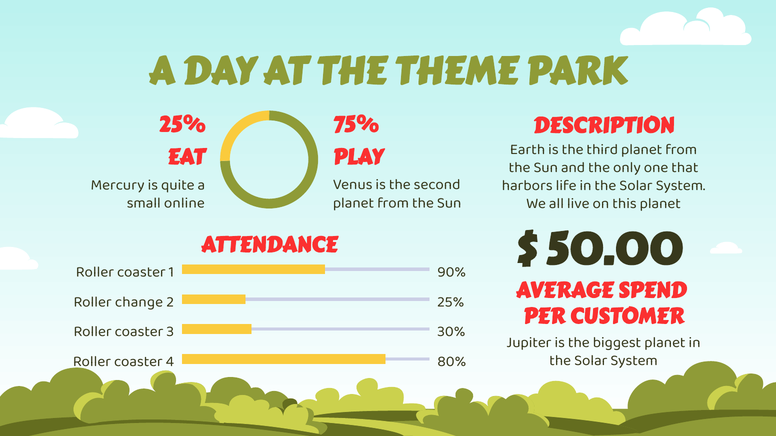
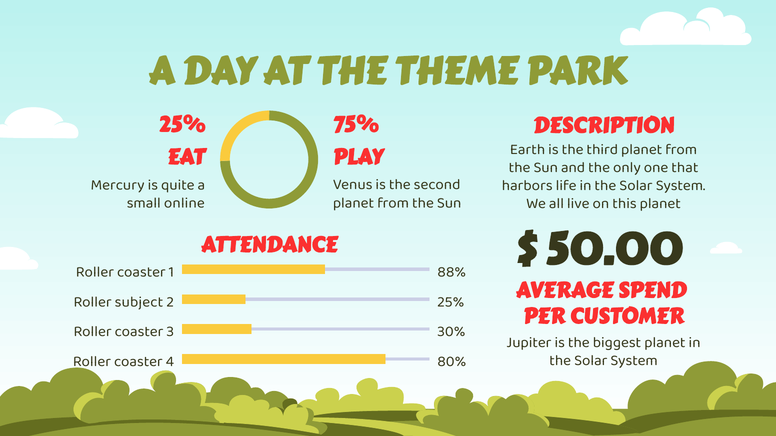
90%: 90% -> 88%
change: change -> subject
